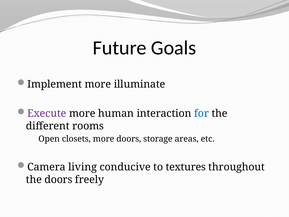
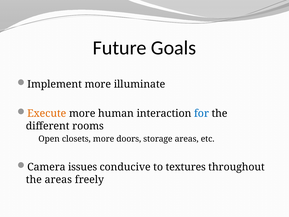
Execute colour: purple -> orange
living: living -> issues
the doors: doors -> areas
